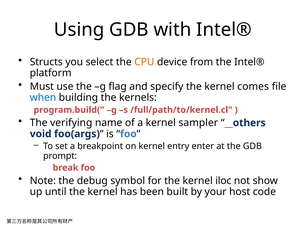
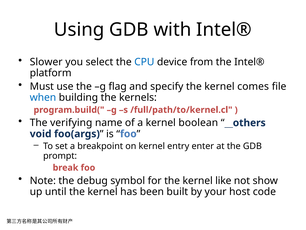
Structs: Structs -> Slower
CPU colour: orange -> blue
sampler: sampler -> boolean
iloc: iloc -> like
